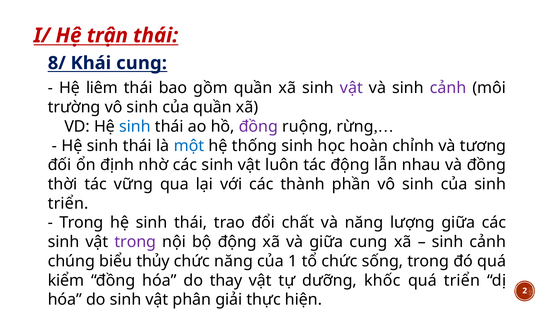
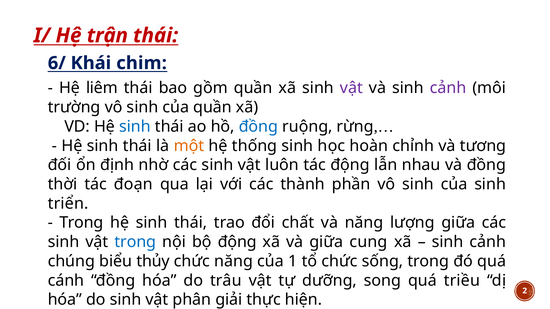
8/: 8/ -> 6/
Khái cung: cung -> chim
đồng at (258, 127) colour: purple -> blue
một colour: blue -> orange
vững: vững -> đoạn
trong at (135, 242) colour: purple -> blue
kiểm: kiểm -> cánh
thay: thay -> trâu
khốc: khốc -> song
quá triển: triển -> triều
